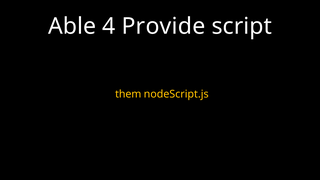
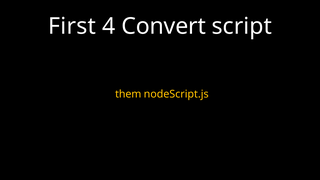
Able: Able -> First
Provide: Provide -> Convert
